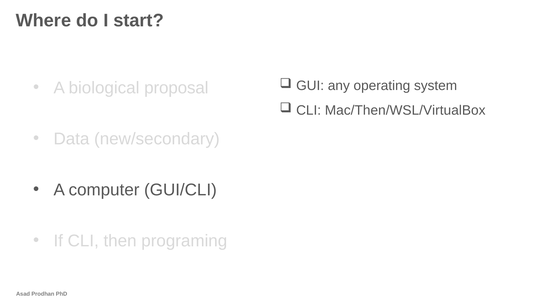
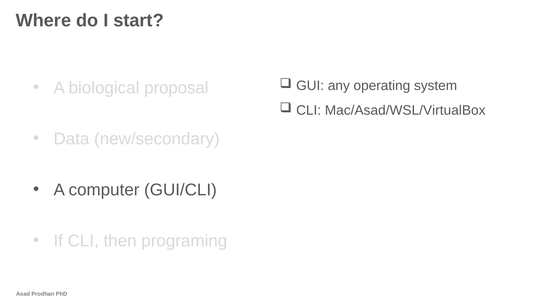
Mac/Then/WSL/VirtualBox: Mac/Then/WSL/VirtualBox -> Mac/Asad/WSL/VirtualBox
